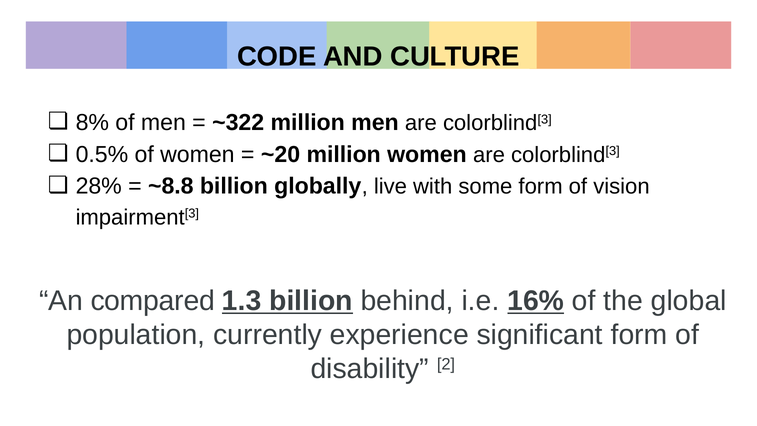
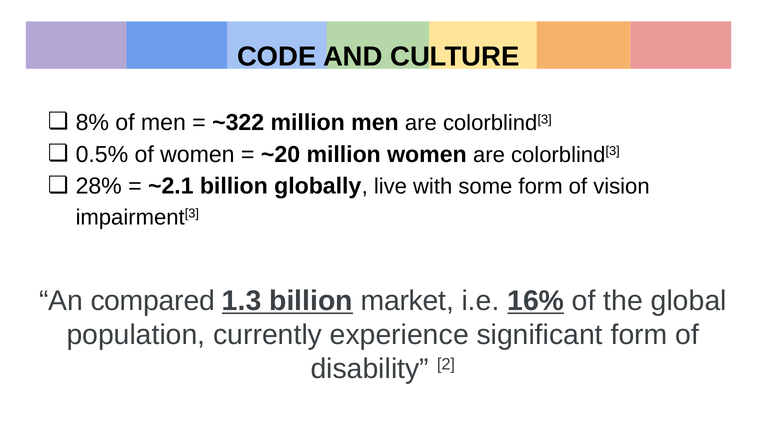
~8.8: ~8.8 -> ~2.1
behind: behind -> market
